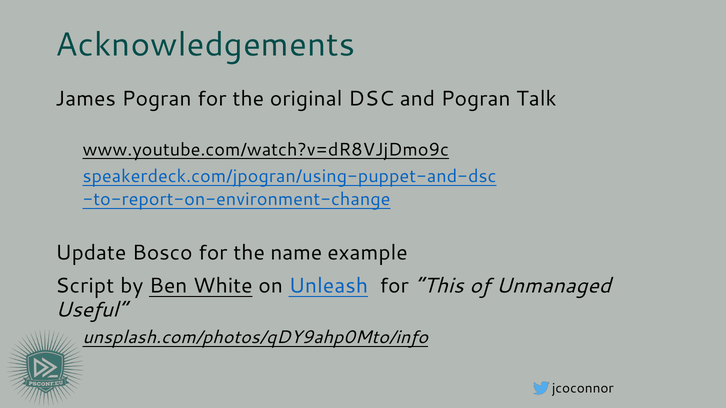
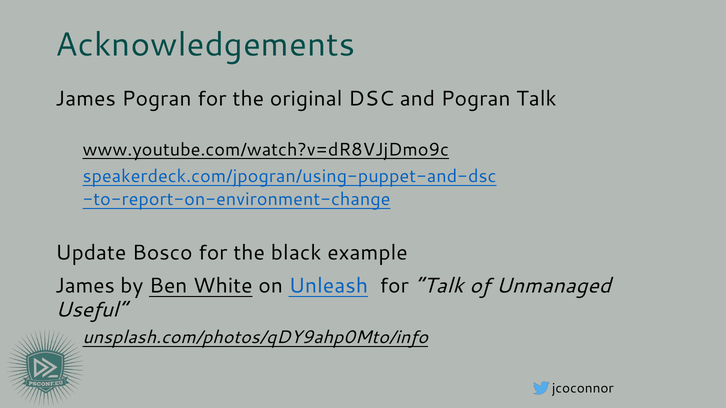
name: name -> black
Script at (85, 286): Script -> James
for This: This -> Talk
